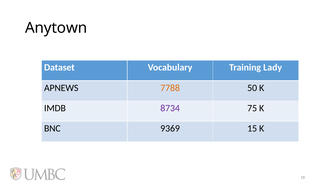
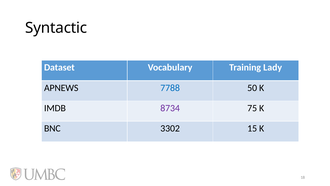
Anytown: Anytown -> Syntactic
7788 colour: orange -> blue
9369: 9369 -> 3302
